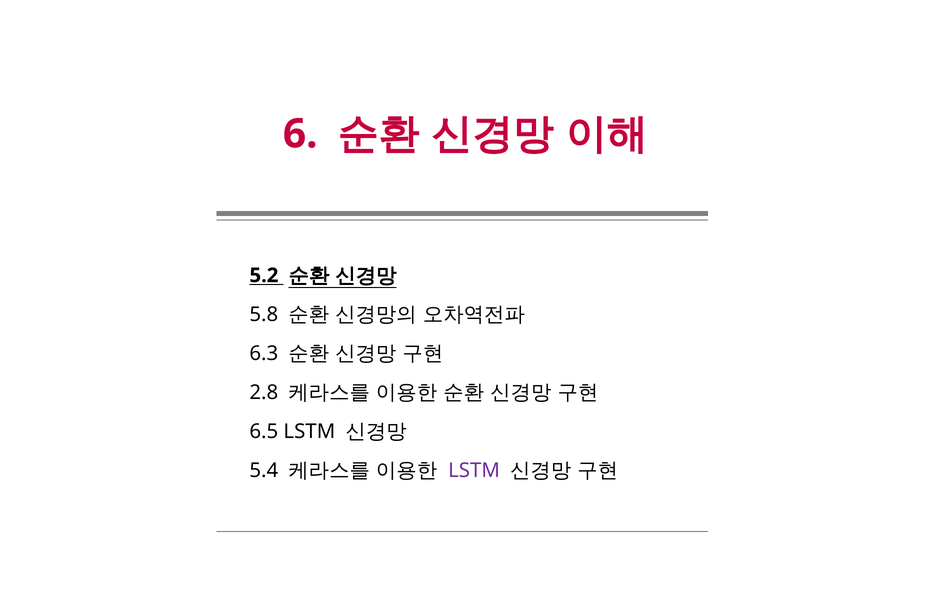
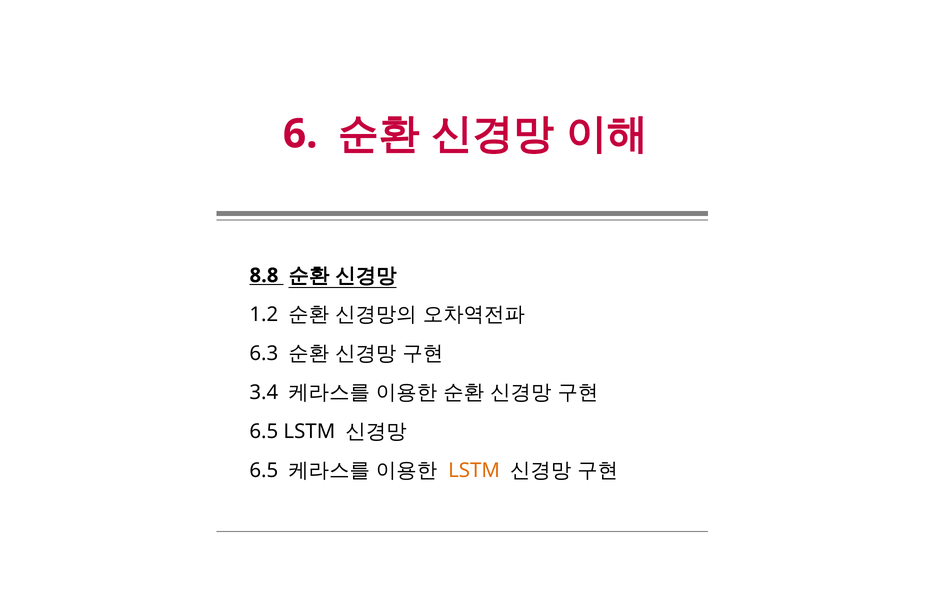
5.2: 5.2 -> 8.8
5.8: 5.8 -> 1.2
2.8: 2.8 -> 3.4
5.4 at (264, 471): 5.4 -> 6.5
LSTM at (474, 471) colour: purple -> orange
